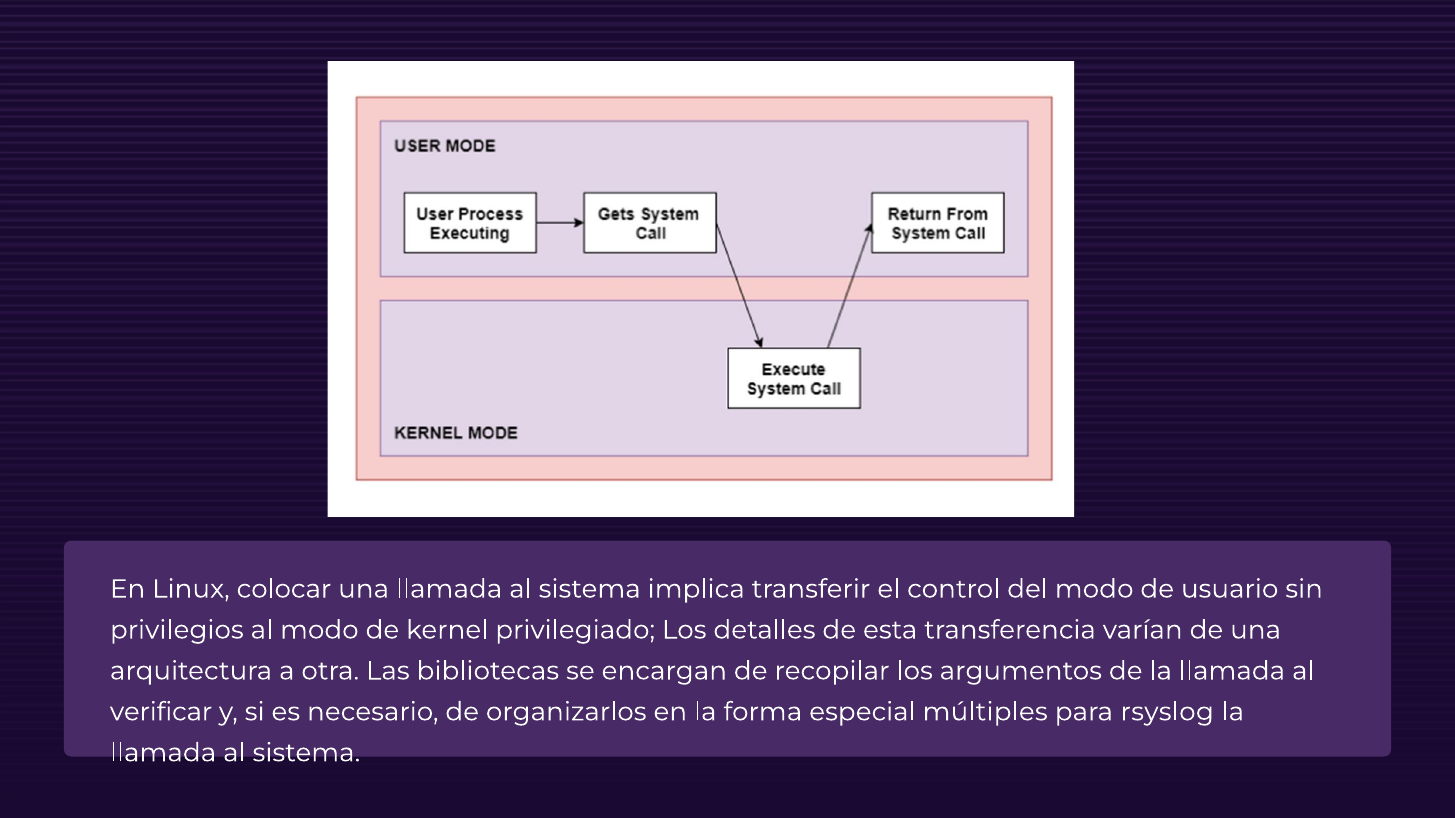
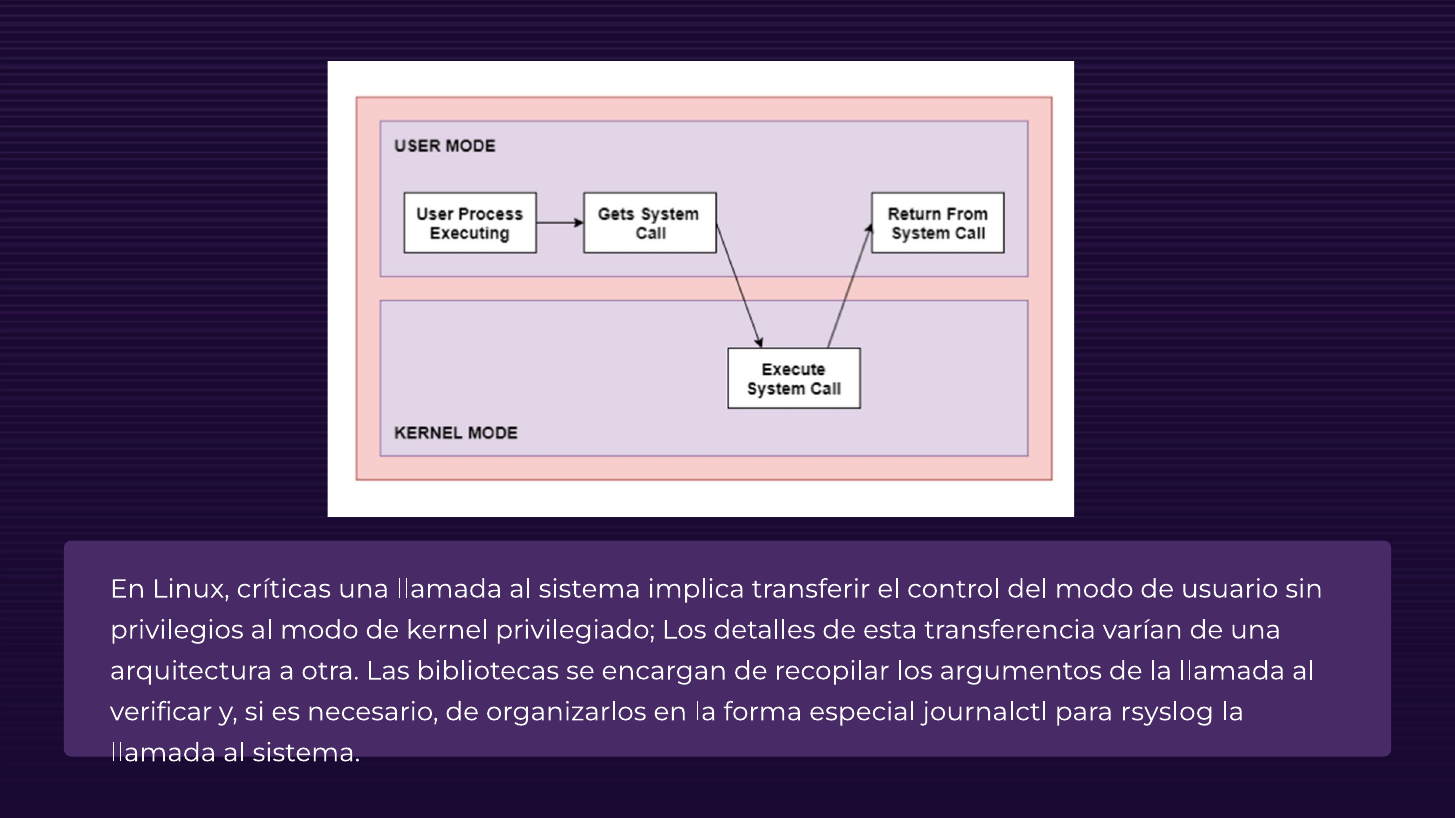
colocar: colocar -> críticas
múltiples: múltiples -> journalctl
